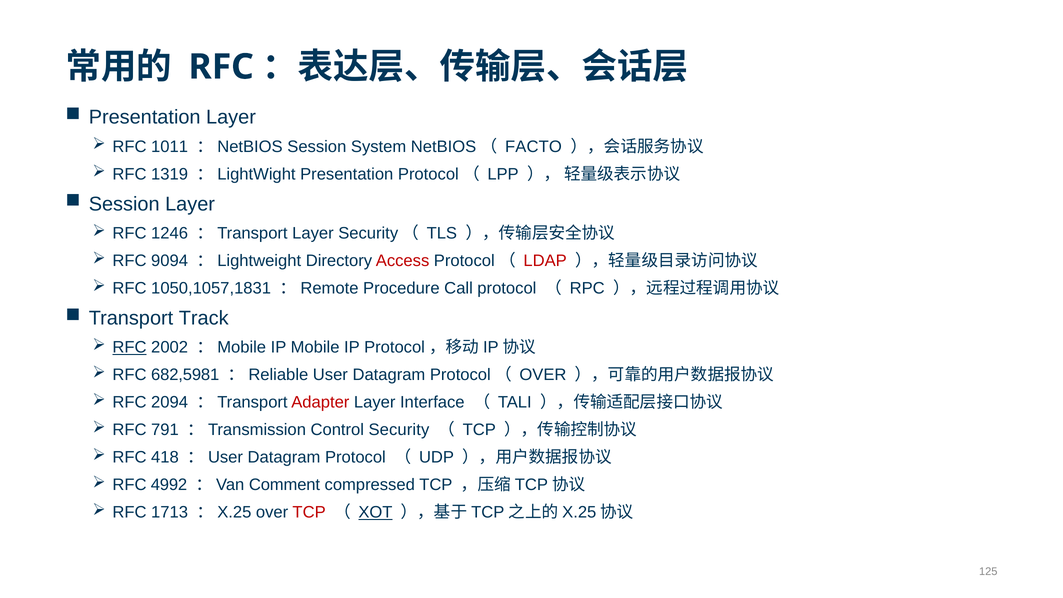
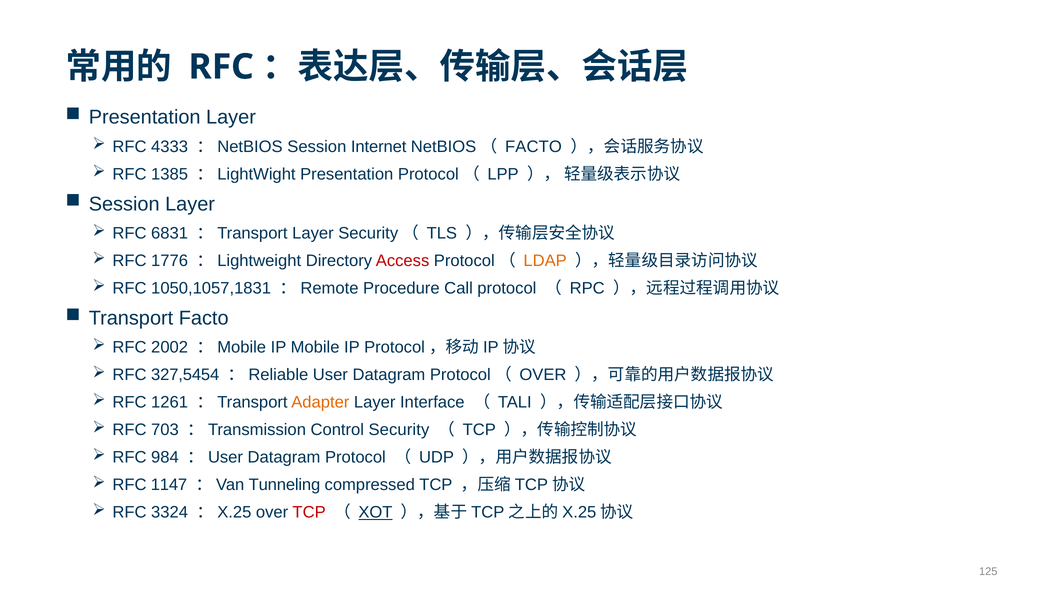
1011: 1011 -> 4333
System: System -> Internet
1319: 1319 -> 1385
1246: 1246 -> 6831
9094: 9094 -> 1776
LDAP colour: red -> orange
Transport Track: Track -> Facto
RFC at (129, 347) underline: present -> none
682,5981: 682,5981 -> 327,5454
2094: 2094 -> 1261
Adapter colour: red -> orange
791: 791 -> 703
418: 418 -> 984
4992: 4992 -> 1147
Comment: Comment -> Tunneling
1713: 1713 -> 3324
